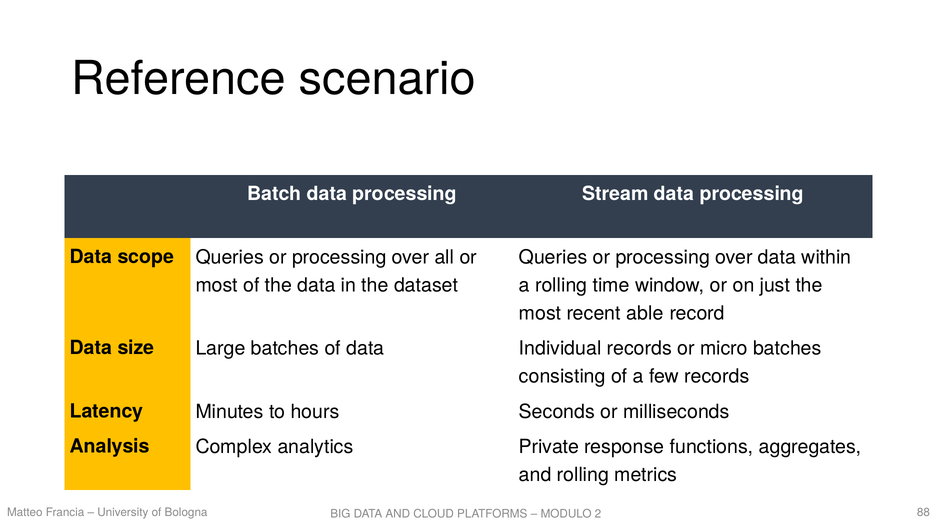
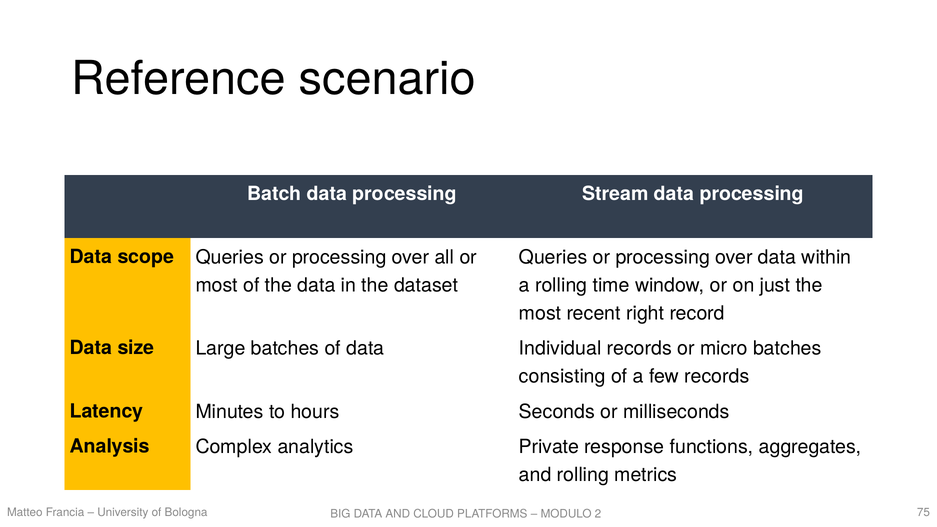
able: able -> right
88: 88 -> 75
